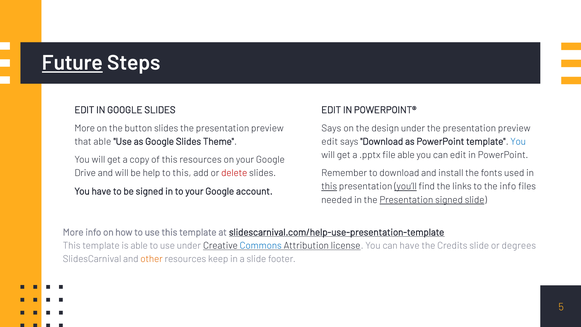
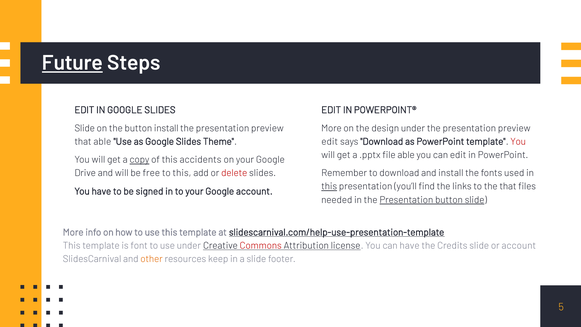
More at (85, 128): More -> Slide
button slides: slides -> install
Says at (331, 128): Says -> More
You at (518, 141) colour: blue -> red
copy underline: none -> present
this resources: resources -> accidents
help: help -> free
you’ll underline: present -> none
the info: info -> that
Presentation signed: signed -> button
is able: able -> font
Commons colour: blue -> red
or degrees: degrees -> account
